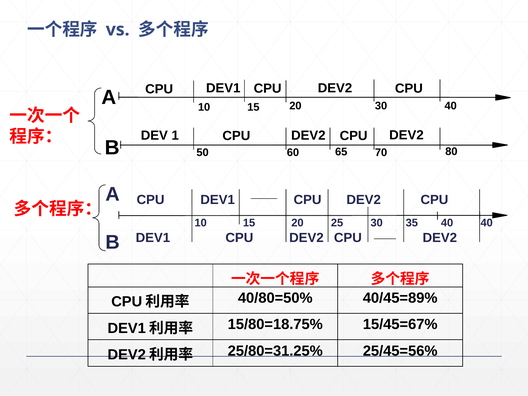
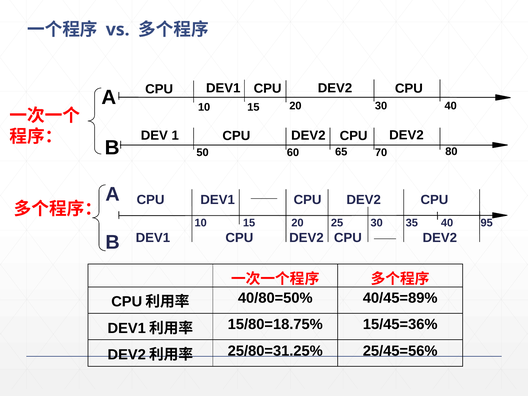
35 40: 40 -> 95
15/45=67%: 15/45=67% -> 15/45=36%
